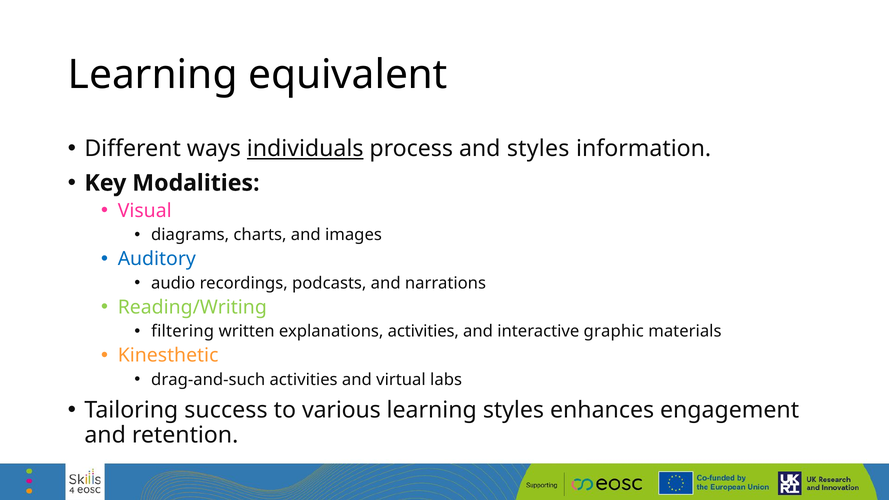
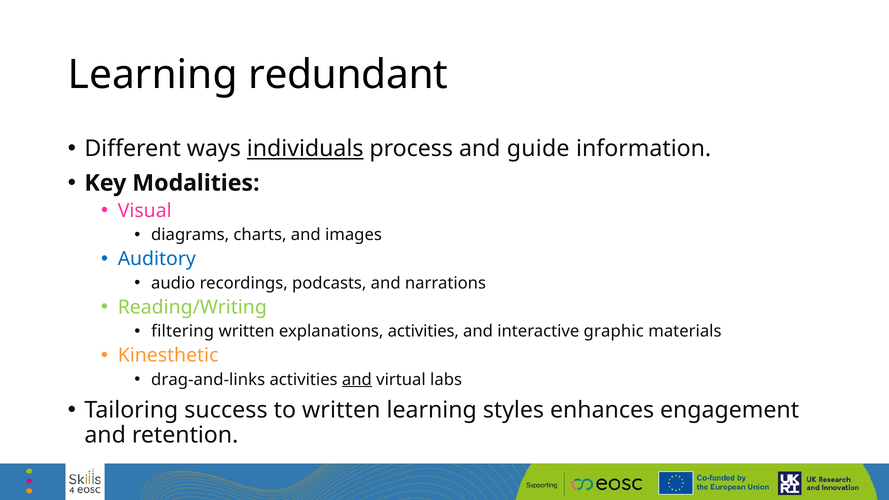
equivalent: equivalent -> redundant
and styles: styles -> guide
drag-and-such: drag-and-such -> drag-and-links
and at (357, 380) underline: none -> present
to various: various -> written
